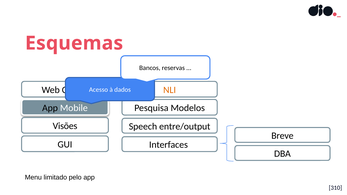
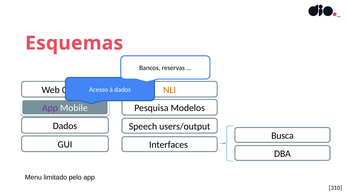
App at (50, 108) colour: black -> purple
Visões at (65, 126): Visões -> Dados
entre/output: entre/output -> users/output
Breve: Breve -> Busca
